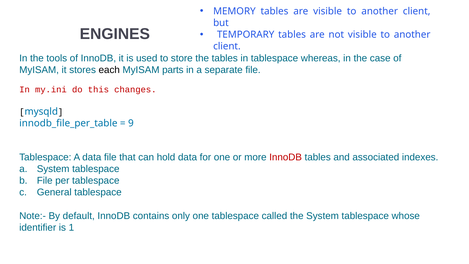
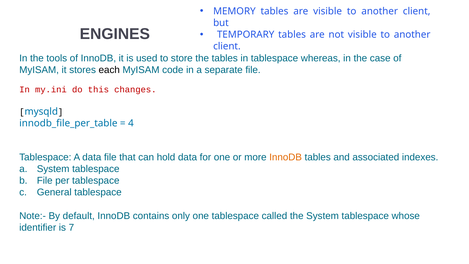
parts: parts -> code
9: 9 -> 4
InnoDB at (286, 157) colour: red -> orange
1: 1 -> 7
